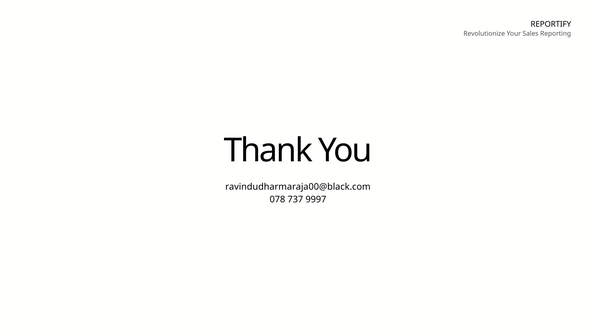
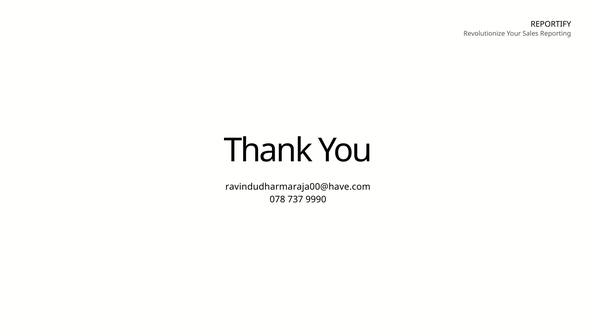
ravindudharmaraja00@black.com: ravindudharmaraja00@black.com -> ravindudharmaraja00@have.com
9997: 9997 -> 9990
